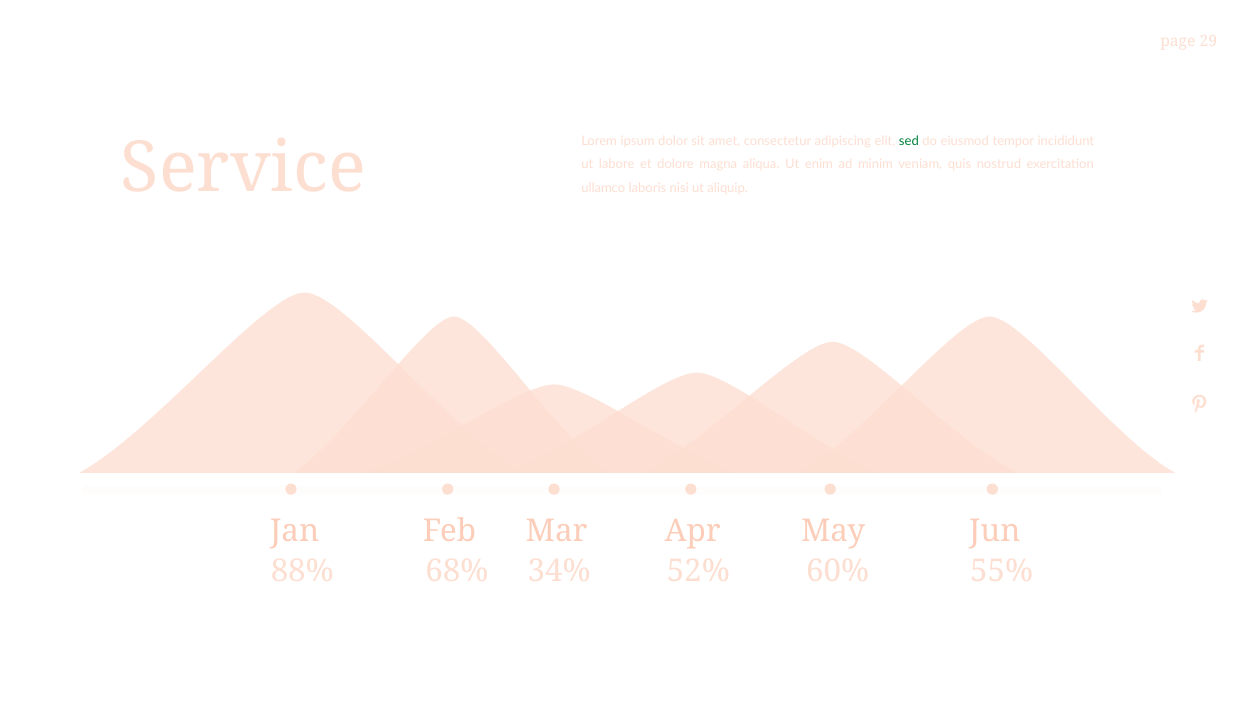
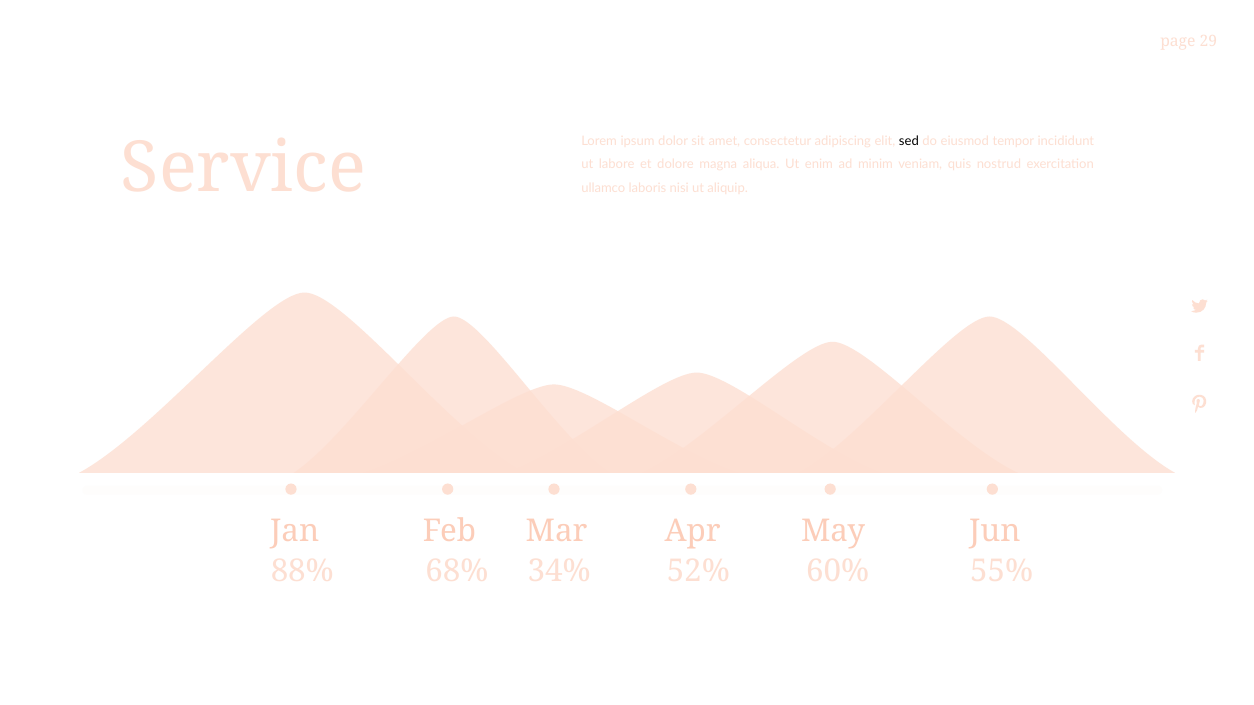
sed colour: green -> black
